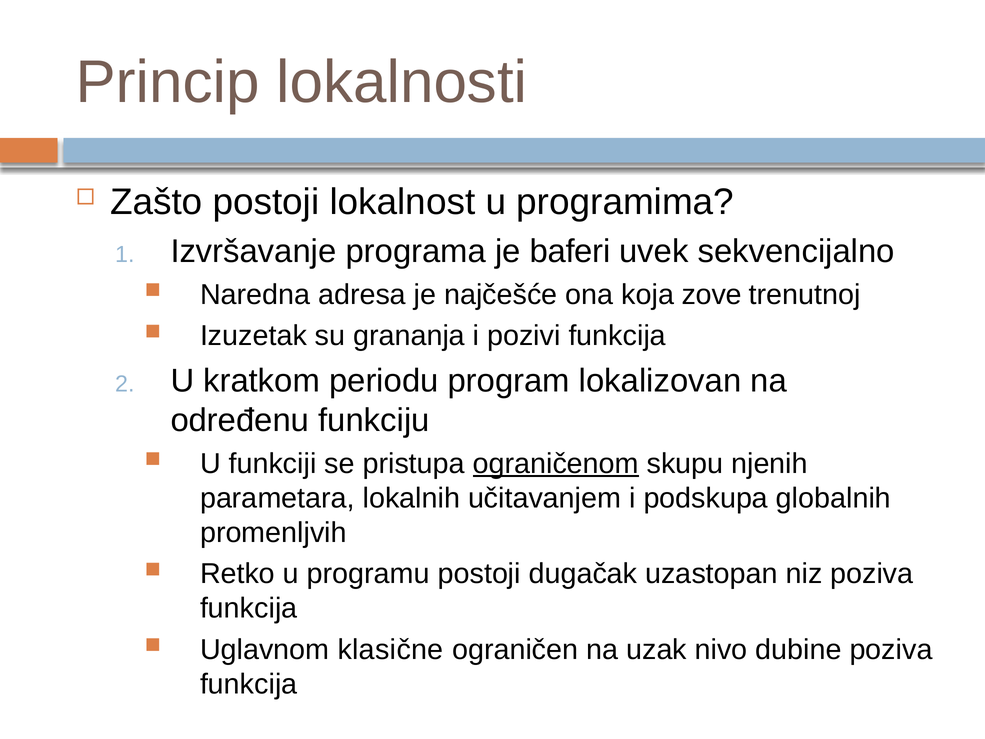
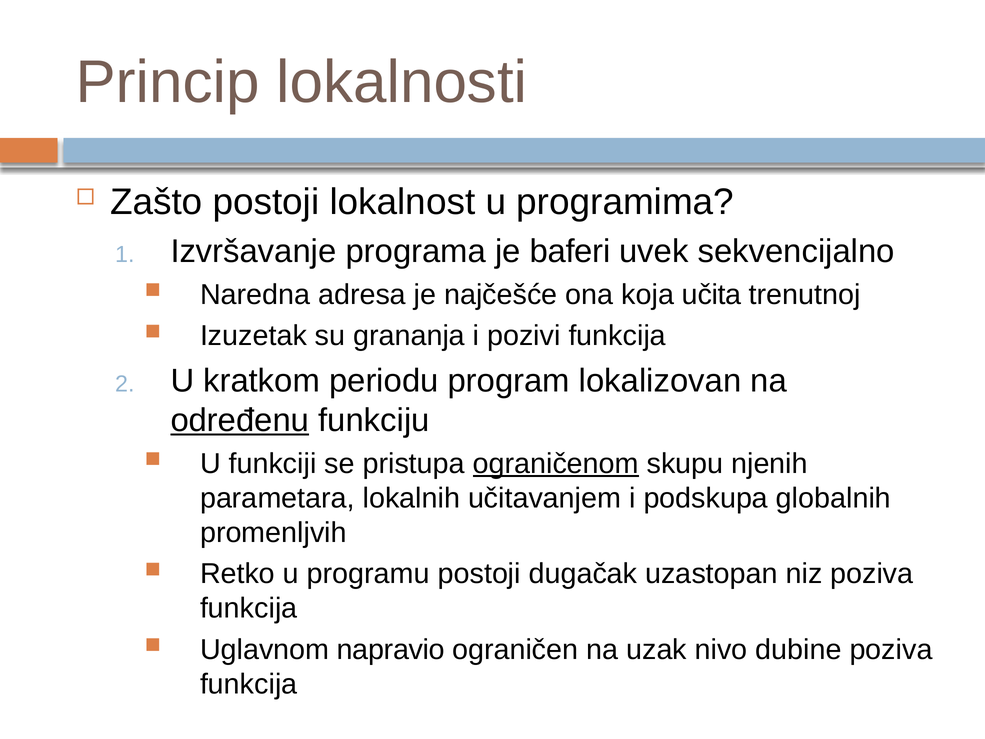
zove: zove -> učita
određenu underline: none -> present
klasične: klasične -> napravio
